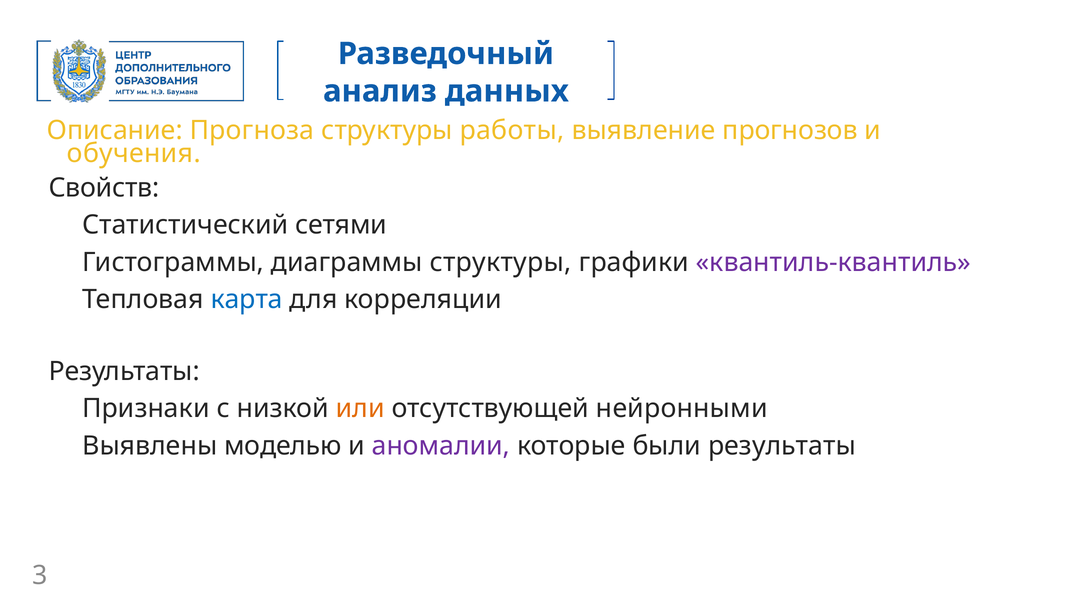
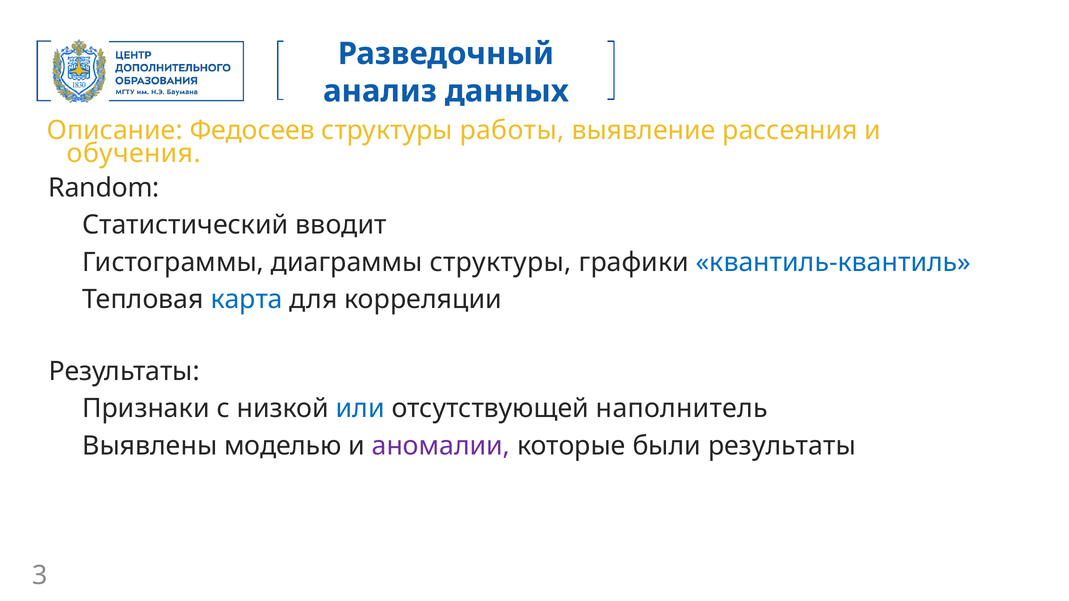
Прогноза: Прогноза -> Федосеев
прогнозов: прогнозов -> рассеяния
Свойств: Свойств -> Random
сетями: сетями -> вводит
квантиль-квантиль colour: purple -> blue
или colour: orange -> blue
нейронными: нейронными -> наполнитель
